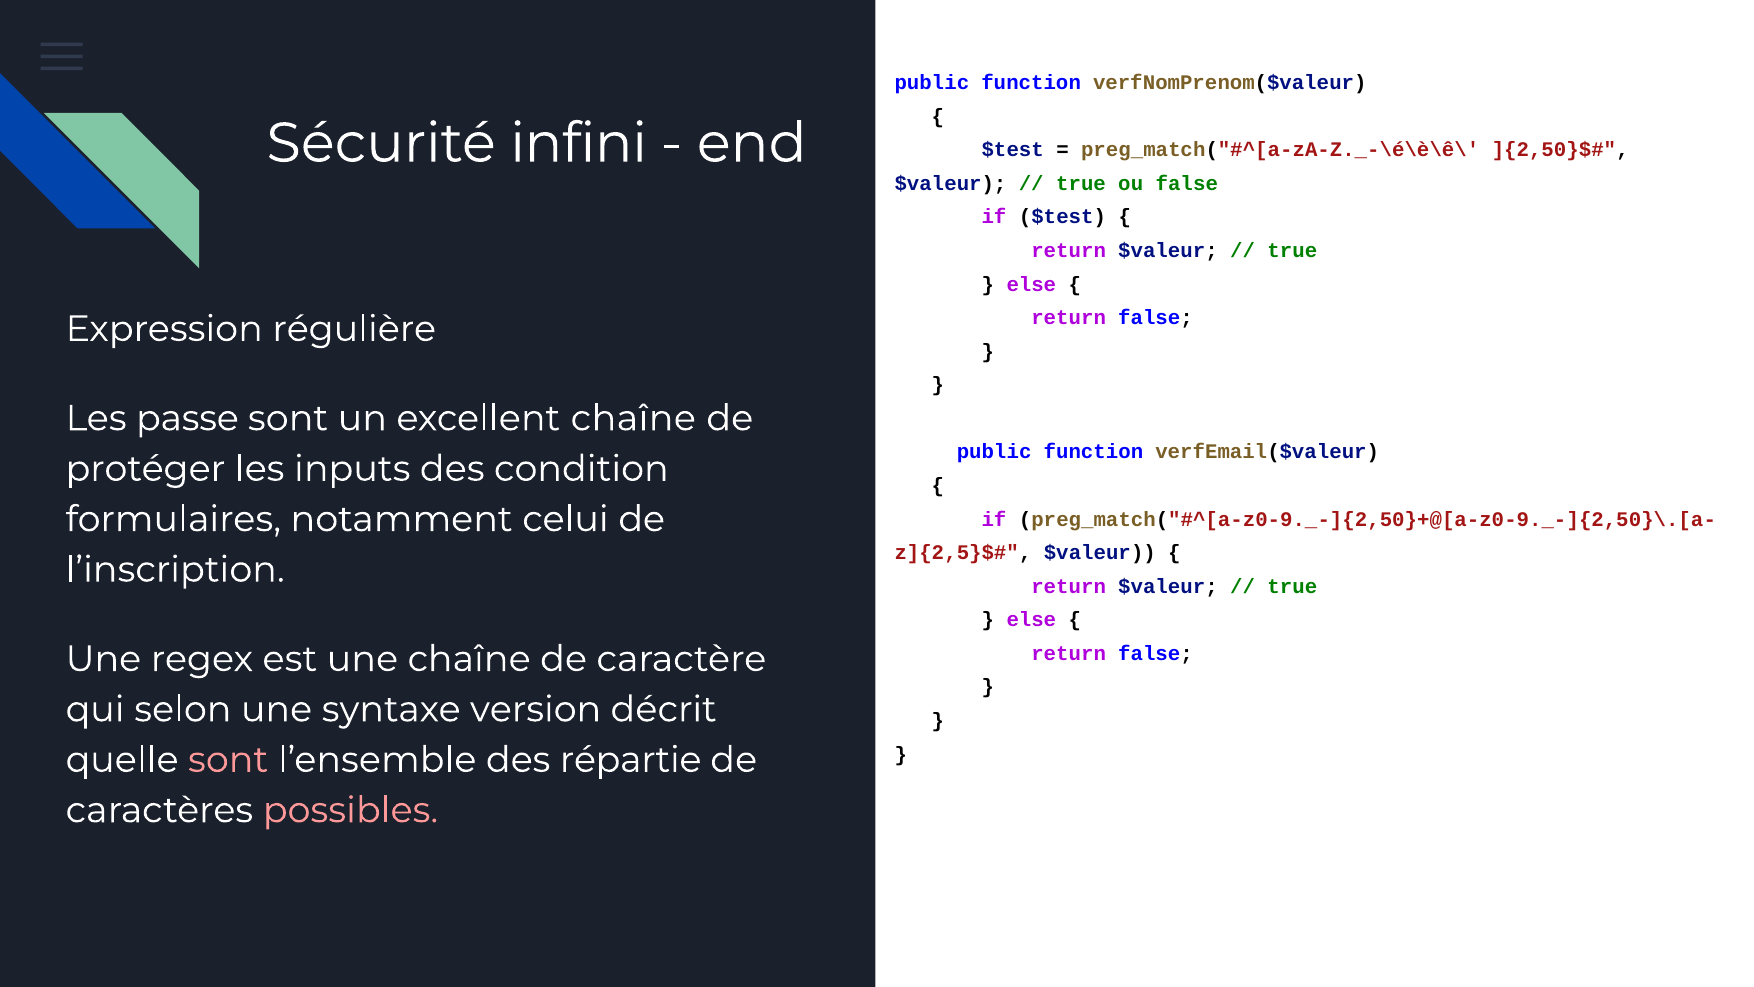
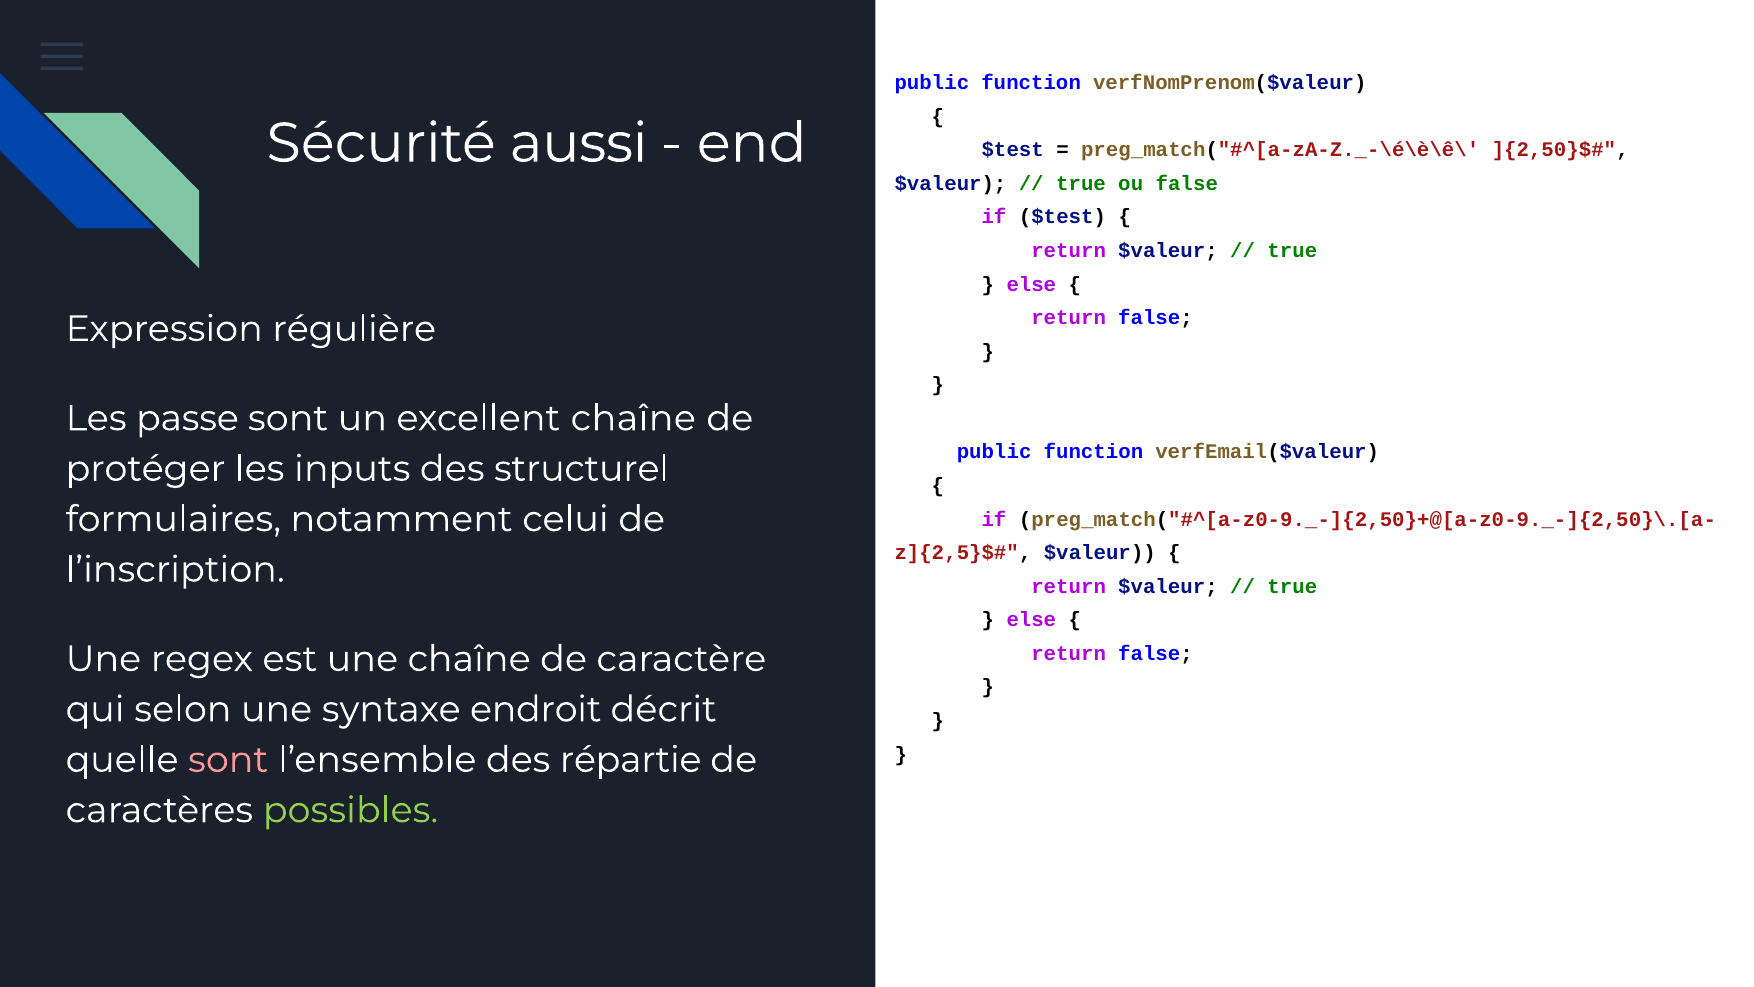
infini: infini -> aussi
condition: condition -> structurel
version: version -> endroit
possibles colour: pink -> light green
